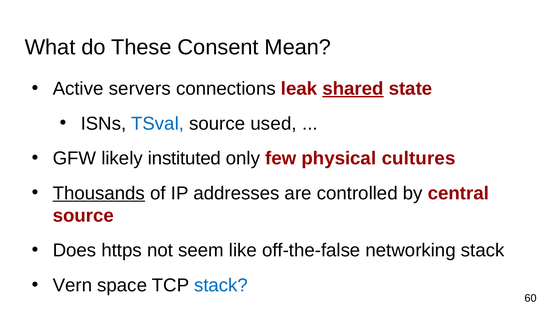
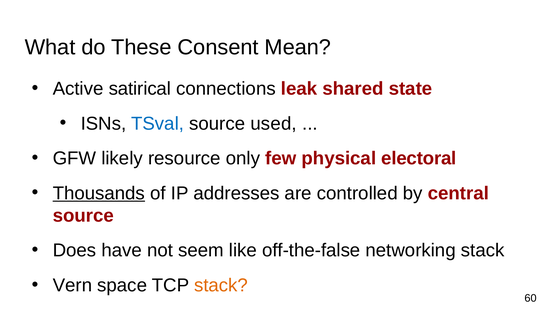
servers: servers -> satirical
shared underline: present -> none
instituted: instituted -> resource
cultures: cultures -> electoral
https: https -> have
stack at (221, 285) colour: blue -> orange
